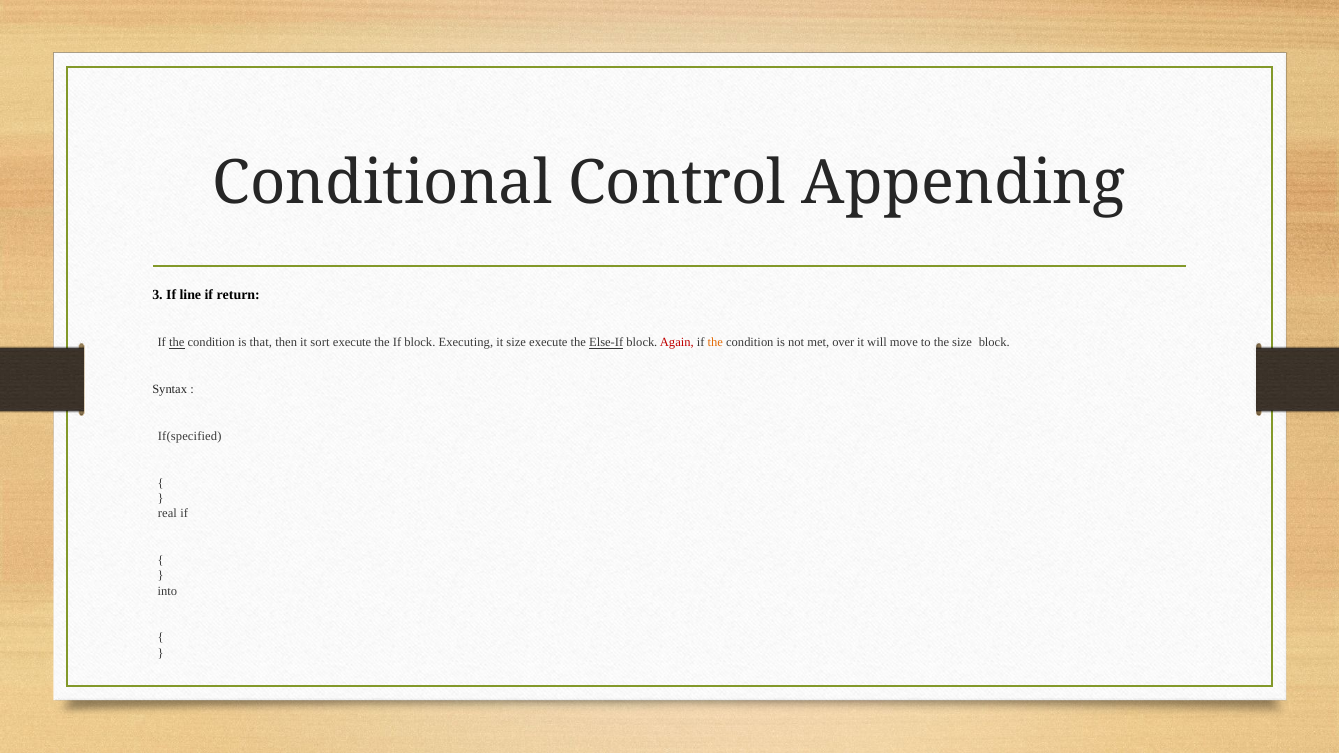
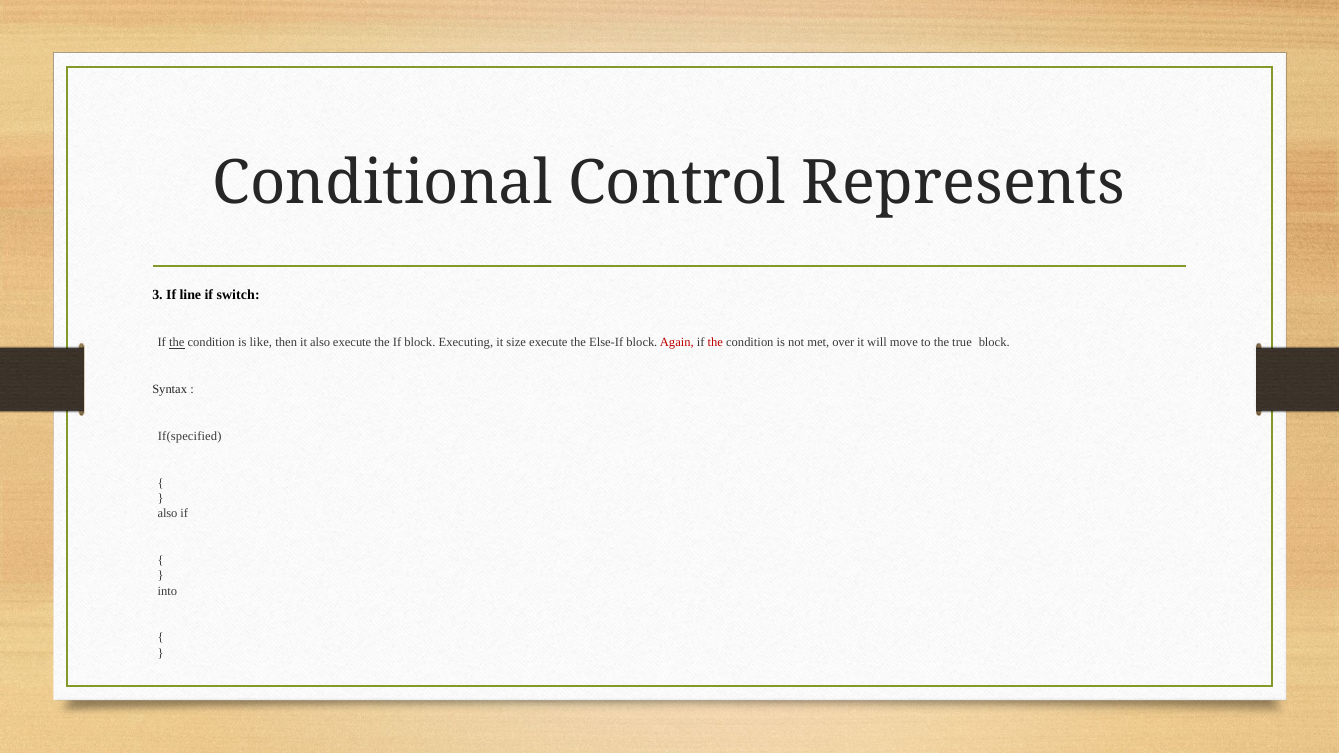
Appending: Appending -> Represents
return: return -> switch
that: that -> like
it sort: sort -> also
Else-If underline: present -> none
the at (715, 343) colour: orange -> red
the size: size -> true
real at (167, 514): real -> also
